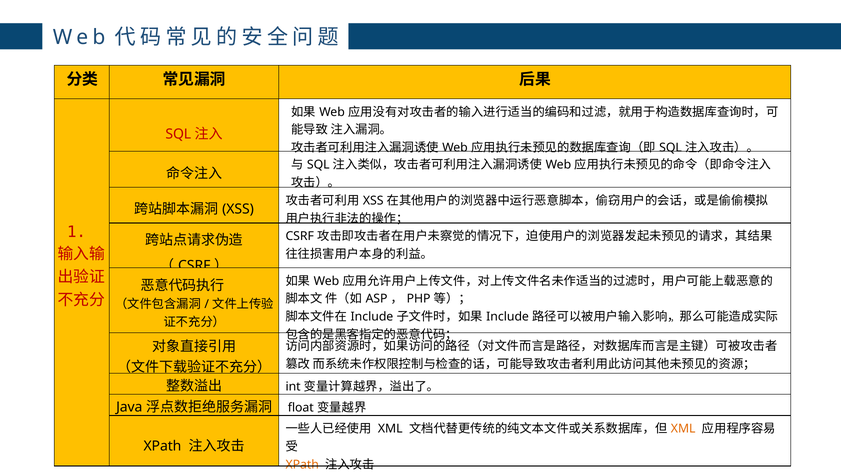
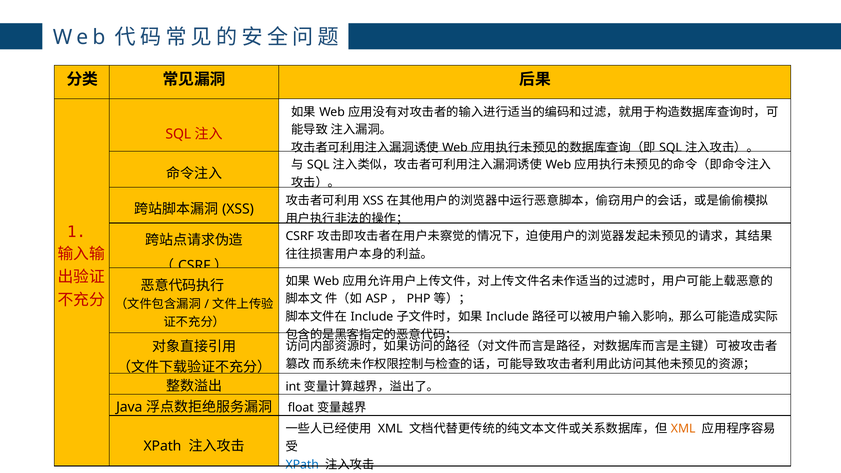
XPath at (302, 465) colour: orange -> blue
